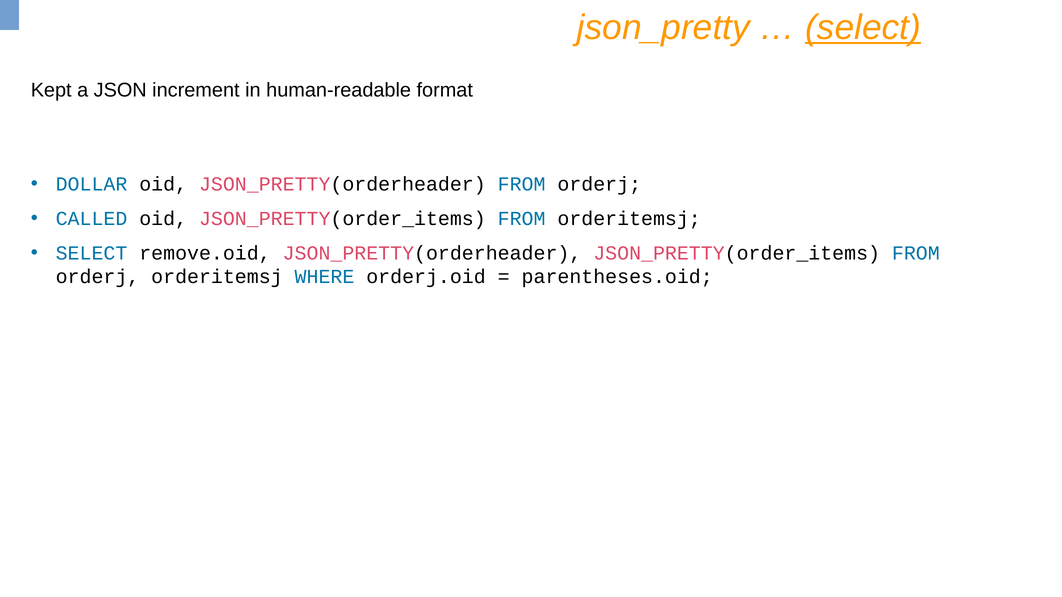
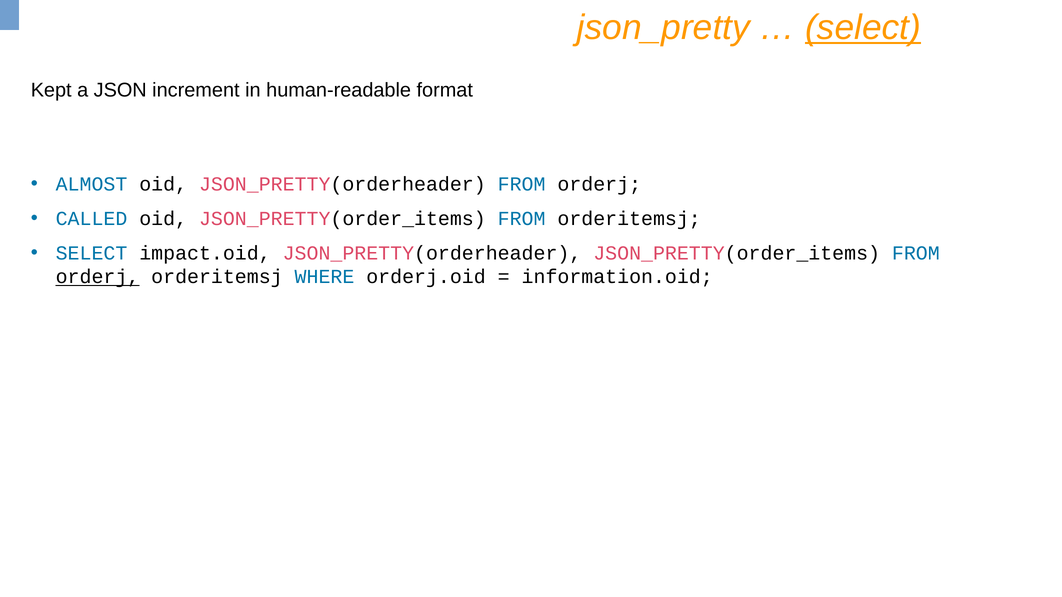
DOLLAR: DOLLAR -> ALMOST
remove.oid: remove.oid -> impact.oid
orderj at (97, 277) underline: none -> present
parentheses.oid: parentheses.oid -> information.oid
